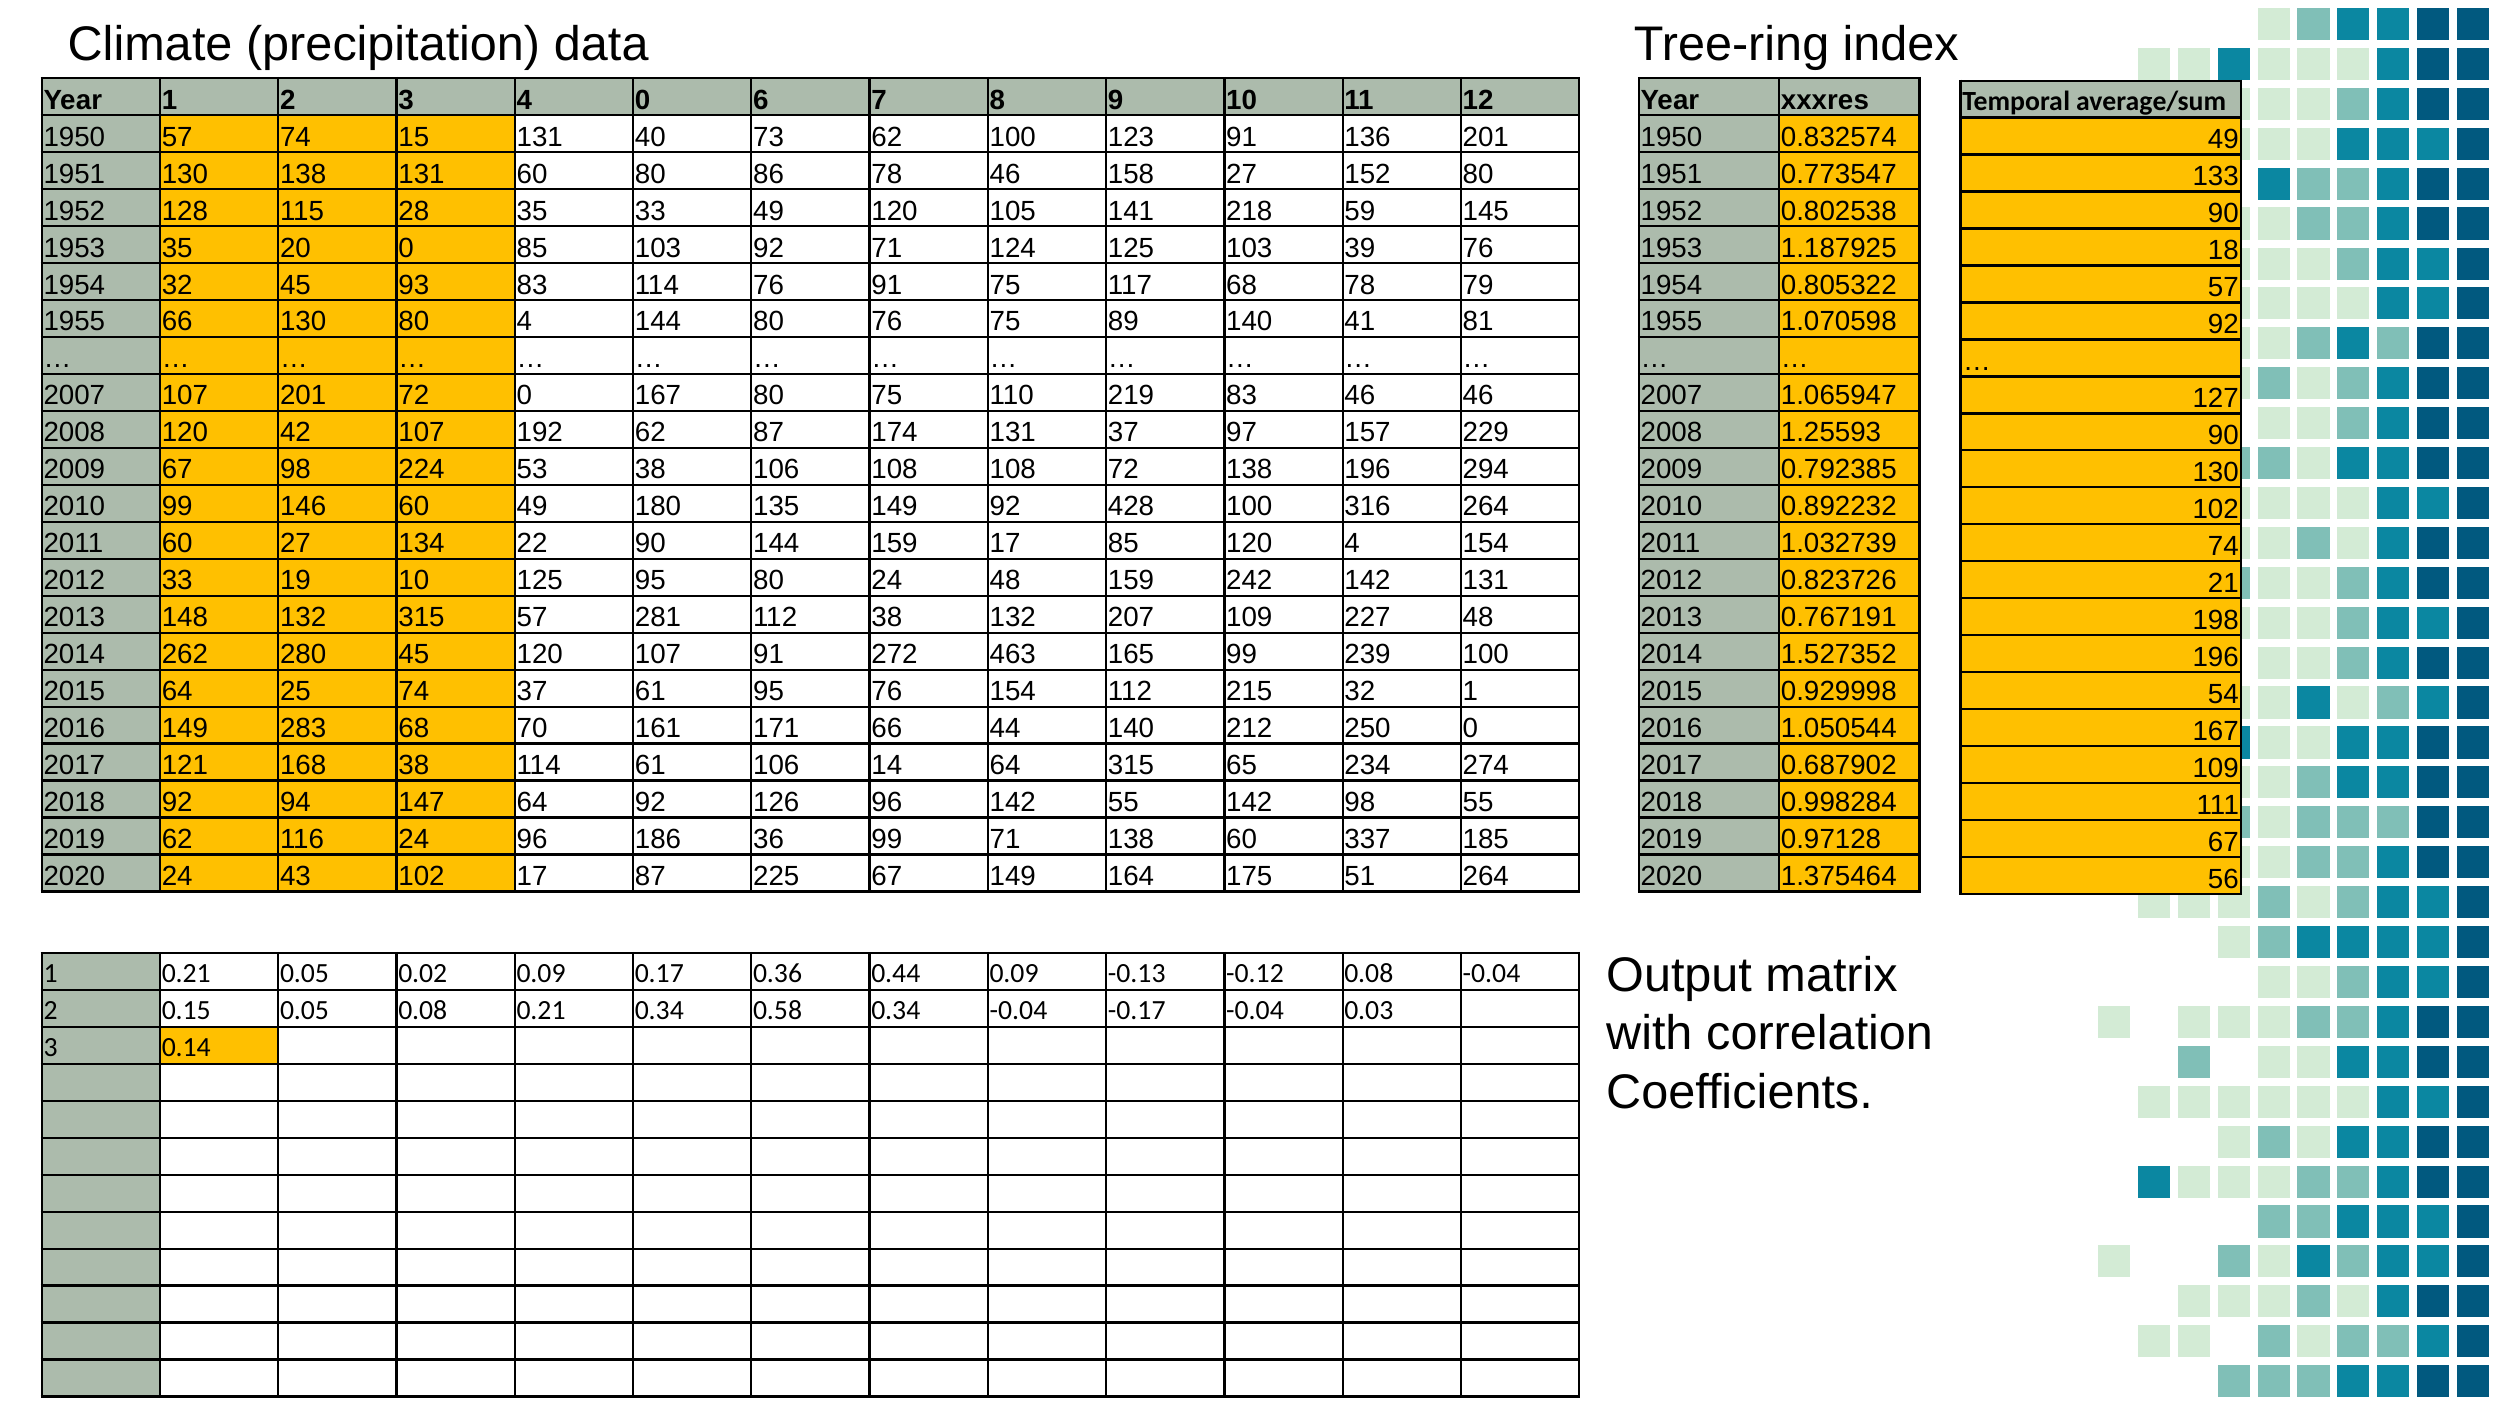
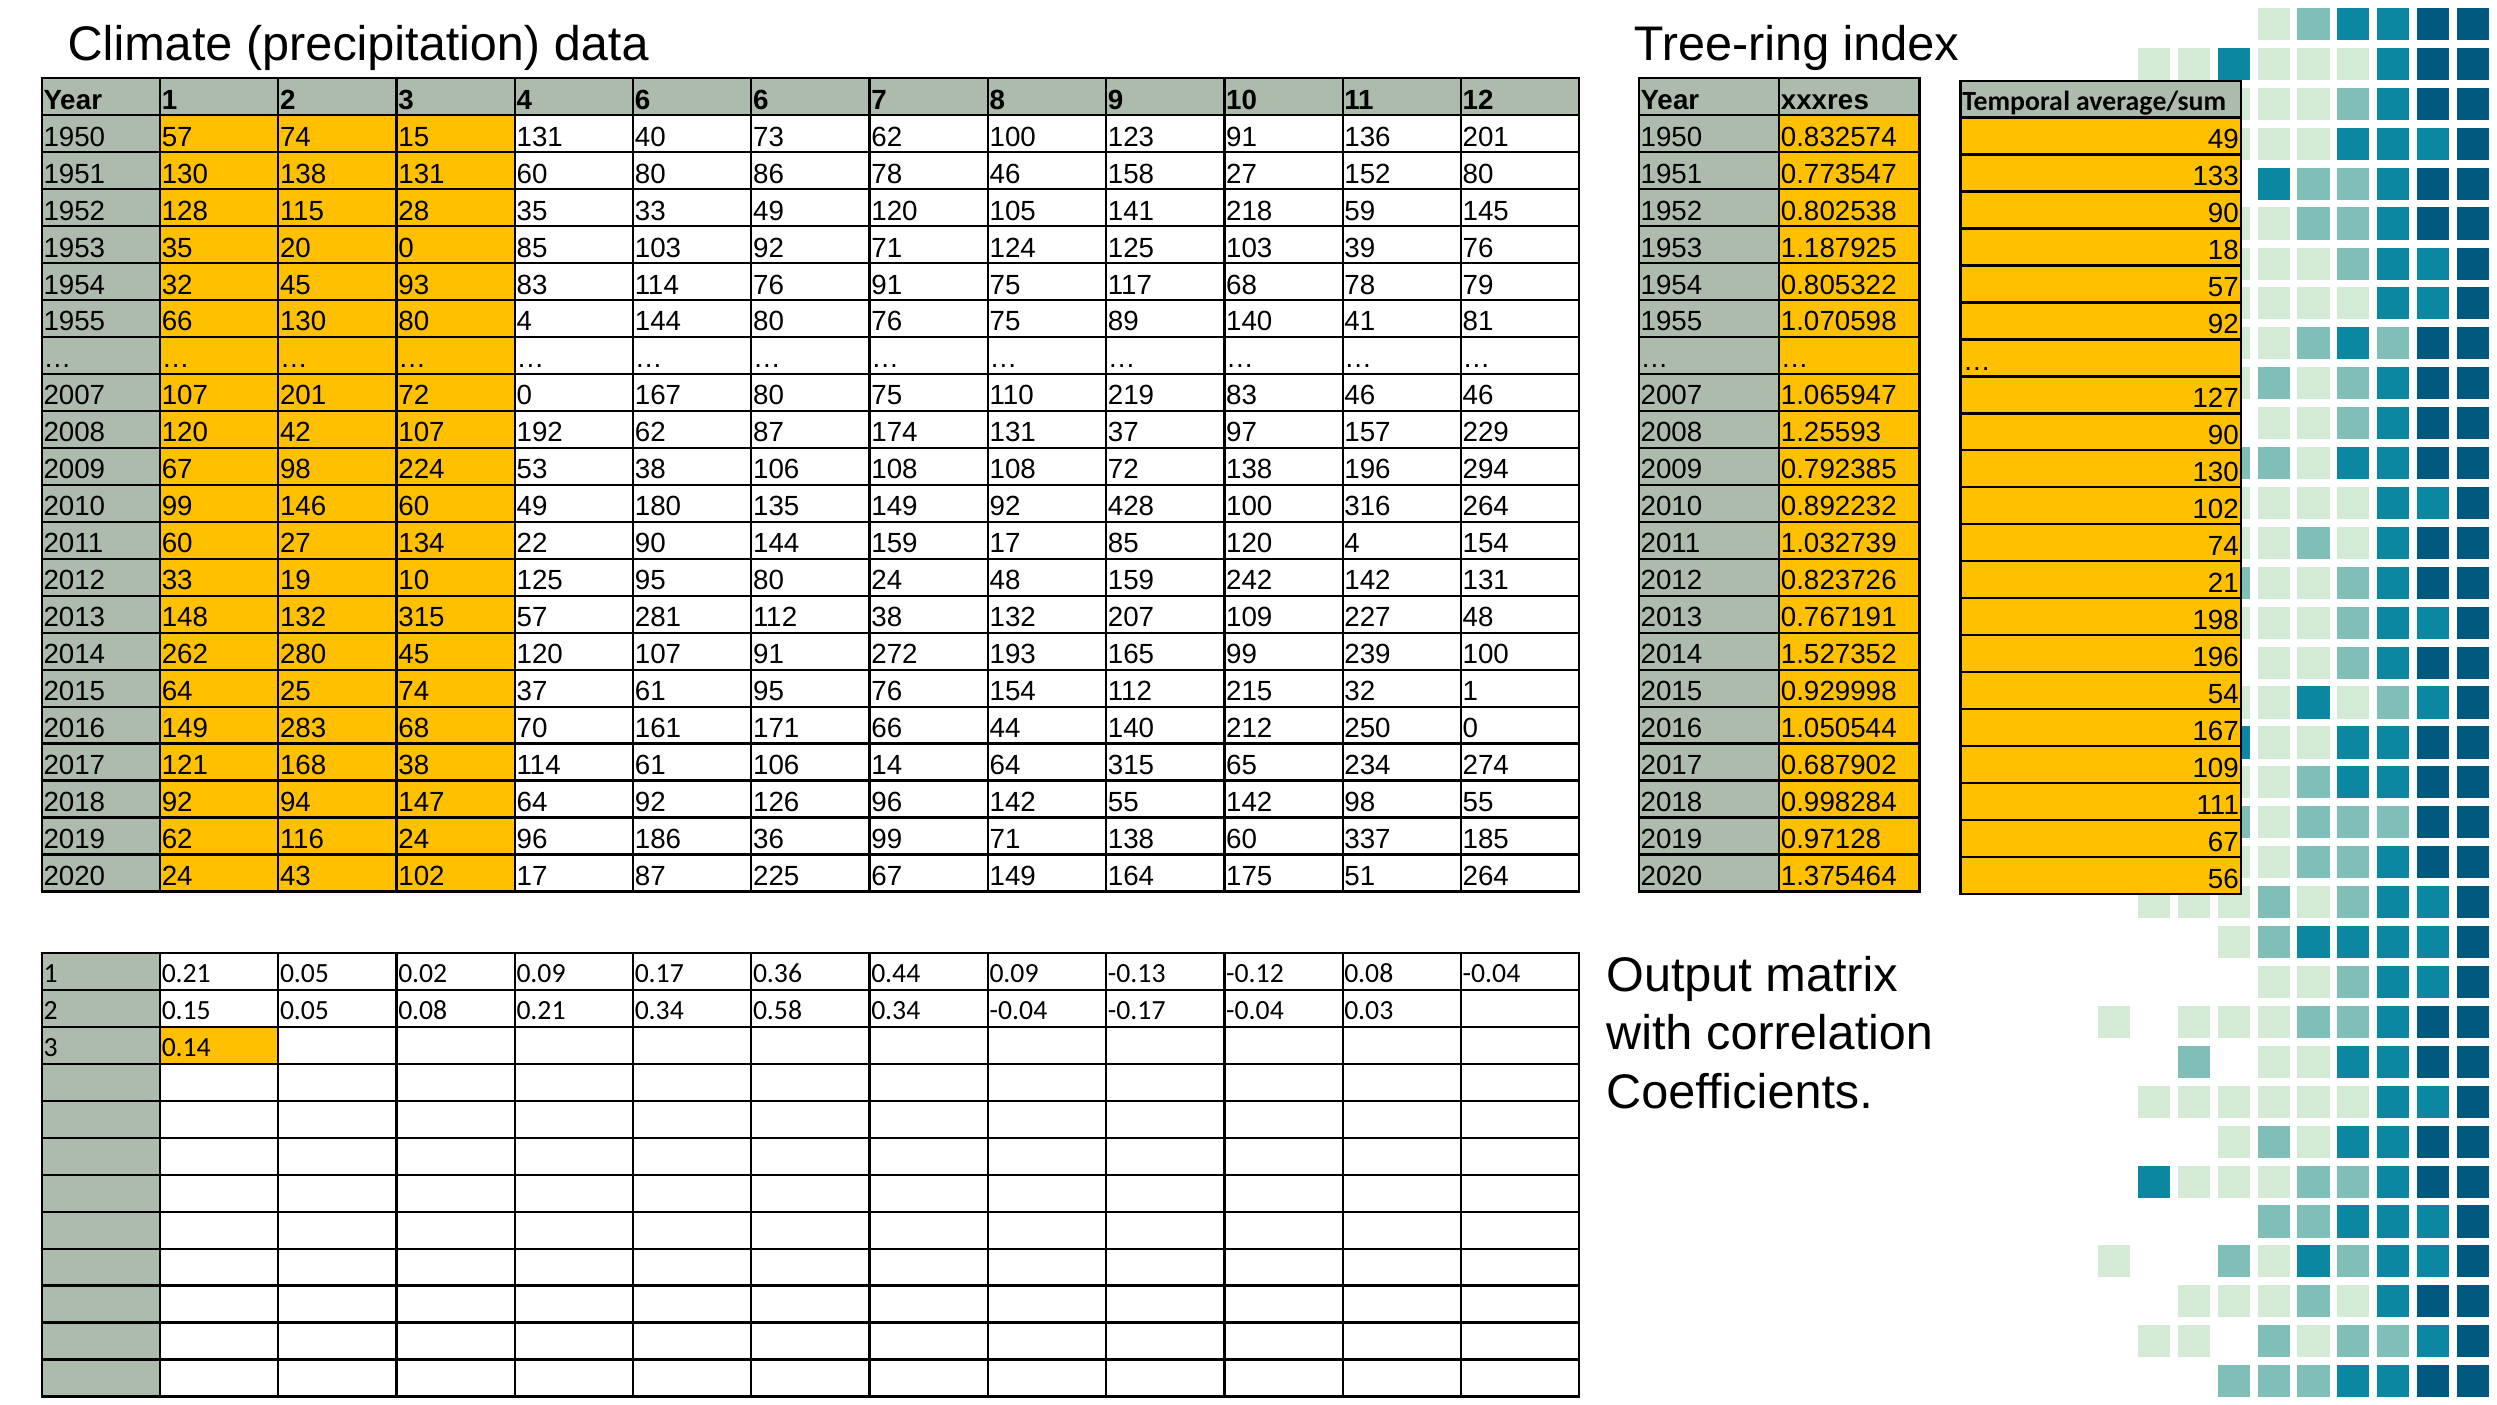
4 0: 0 -> 6
463: 463 -> 193
